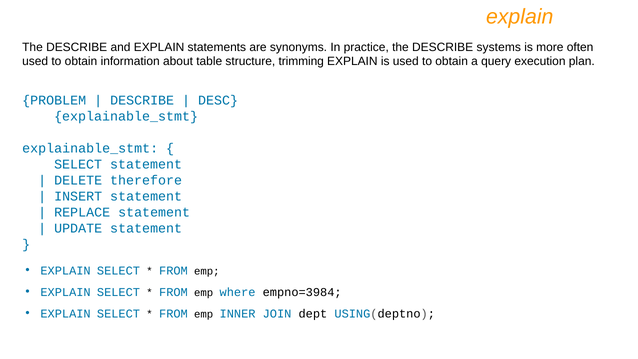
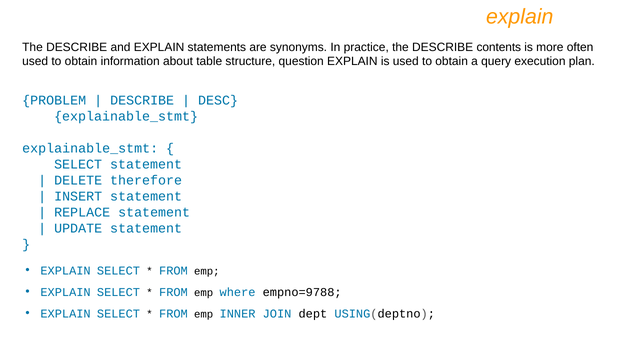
systems: systems -> contents
trimming: trimming -> question
empno=3984: empno=3984 -> empno=9788
